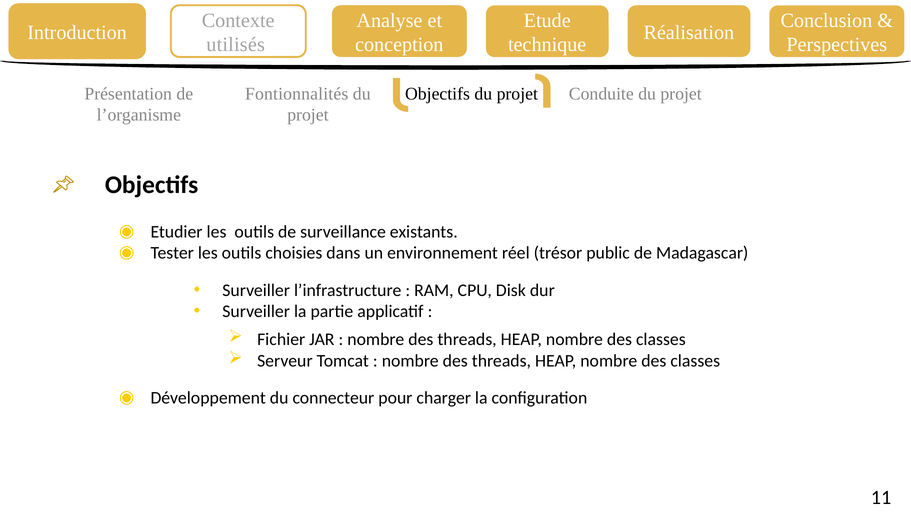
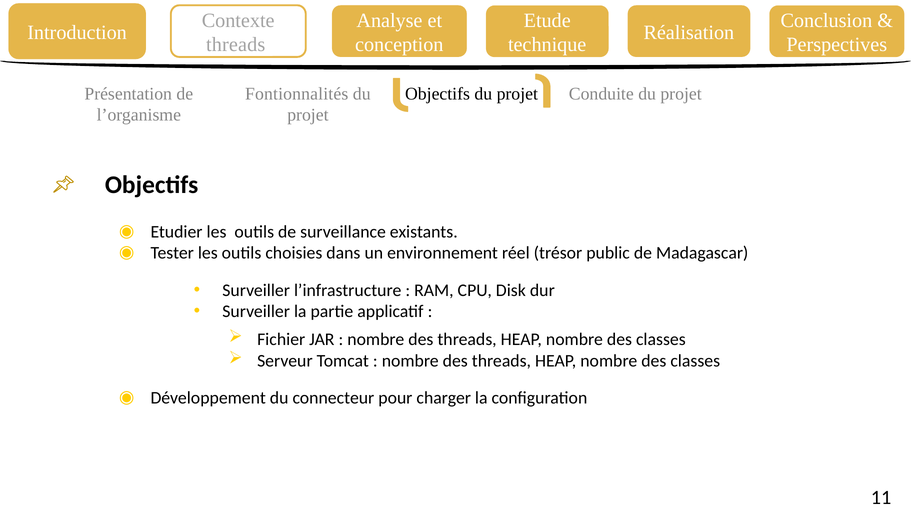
utilisés at (236, 45): utilisés -> threads
